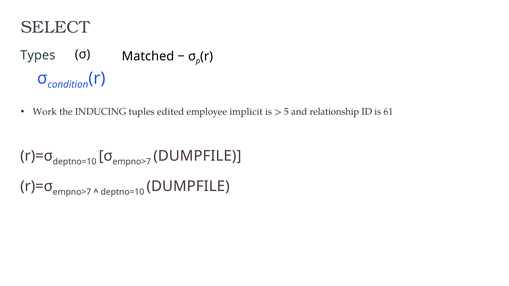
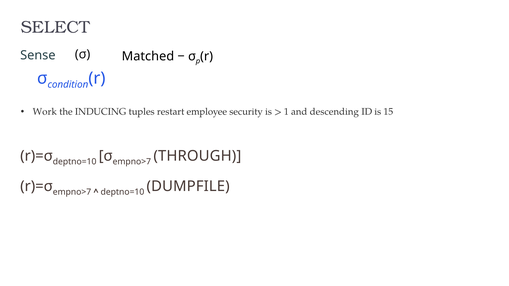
Types: Types -> Sense
edited: edited -> restart
implicit: implicit -> security
5: 5 -> 1
relationship: relationship -> descending
61: 61 -> 15
DUMPFILE at (197, 156): DUMPFILE -> THROUGH
